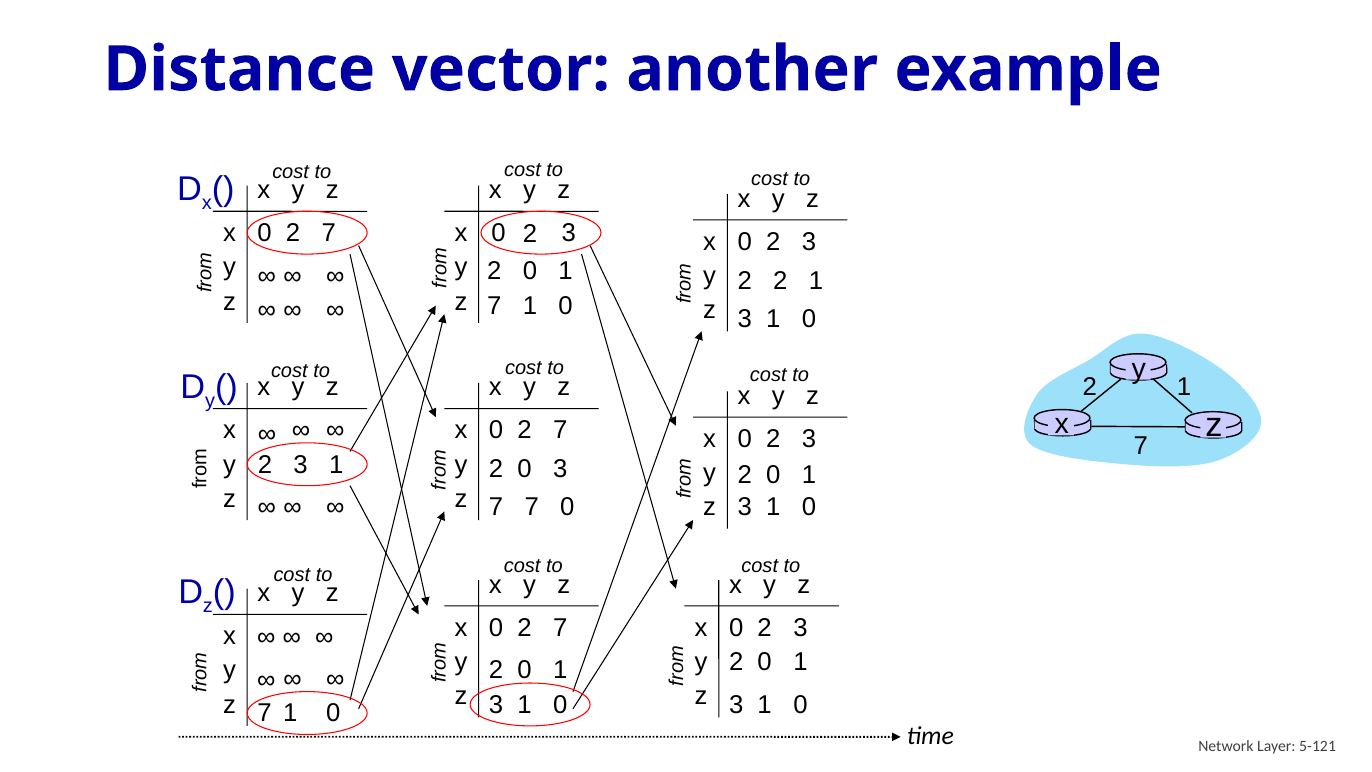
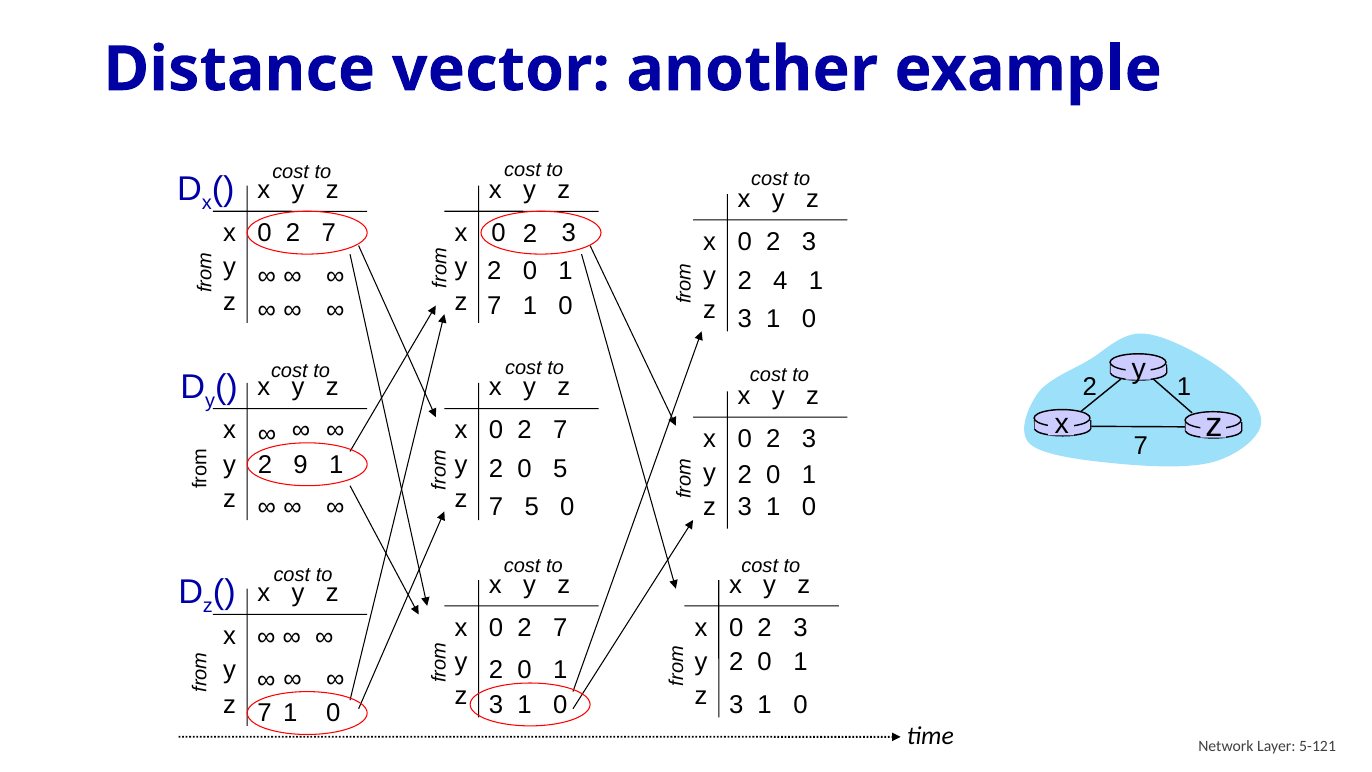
2 2: 2 -> 4
3 at (301, 465): 3 -> 9
2 0 3: 3 -> 5
7 7: 7 -> 5
